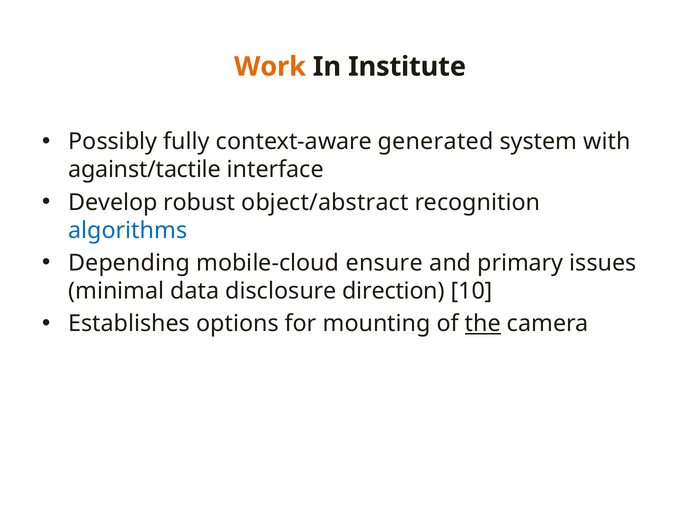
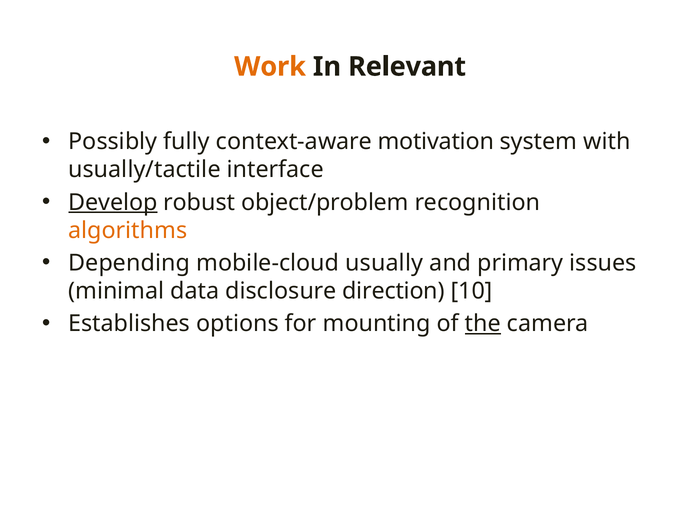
Institute: Institute -> Relevant
generated: generated -> motivation
against/tactile: against/tactile -> usually/tactile
Develop underline: none -> present
object/abstract: object/abstract -> object/problem
algorithms colour: blue -> orange
ensure: ensure -> usually
